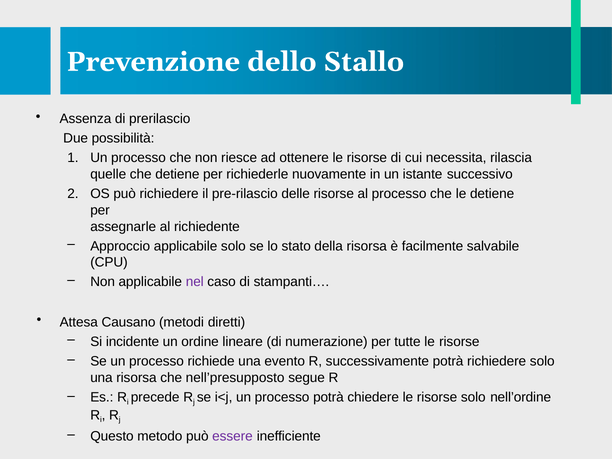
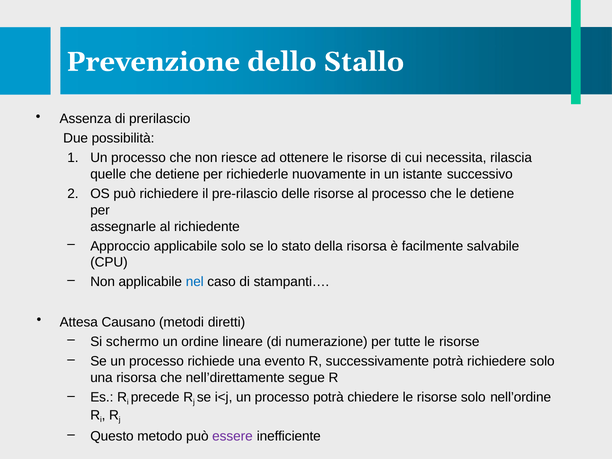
nel colour: purple -> blue
incidente: incidente -> schermo
nell’presupposto: nell’presupposto -> nell’direttamente
